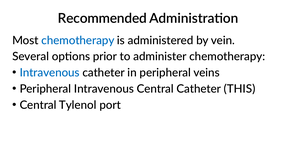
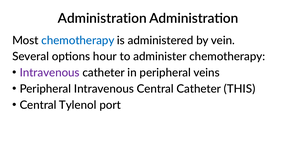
Recommended at (102, 18): Recommended -> Administration
prior: prior -> hour
Intravenous at (50, 73) colour: blue -> purple
